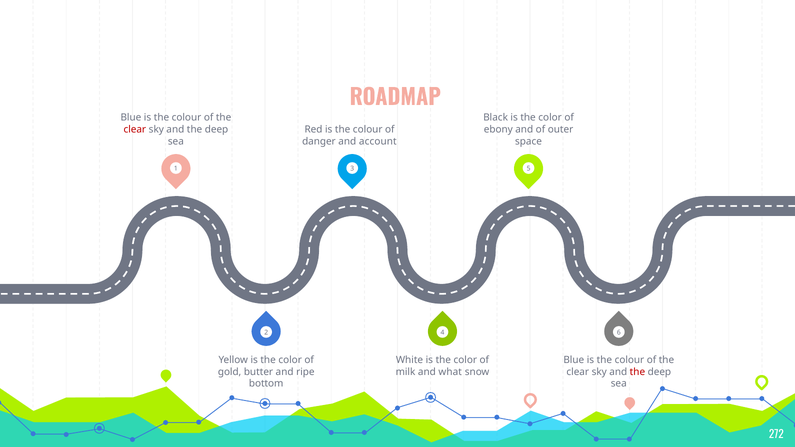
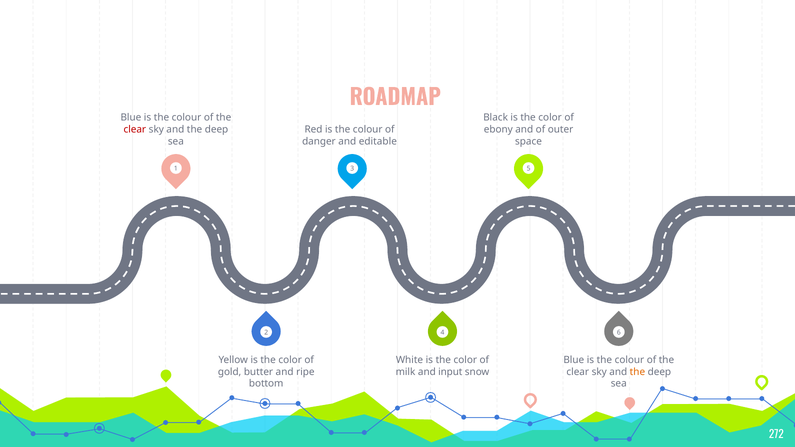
account: account -> editable
what: what -> input
the at (637, 372) colour: red -> orange
